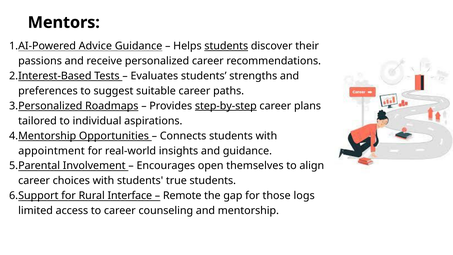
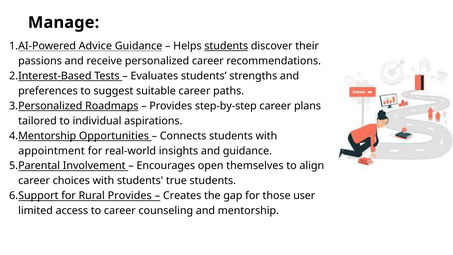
Mentors: Mentors -> Manage
step-by-step underline: present -> none
Rural Interface: Interface -> Provides
Remote: Remote -> Creates
logs: logs -> user
